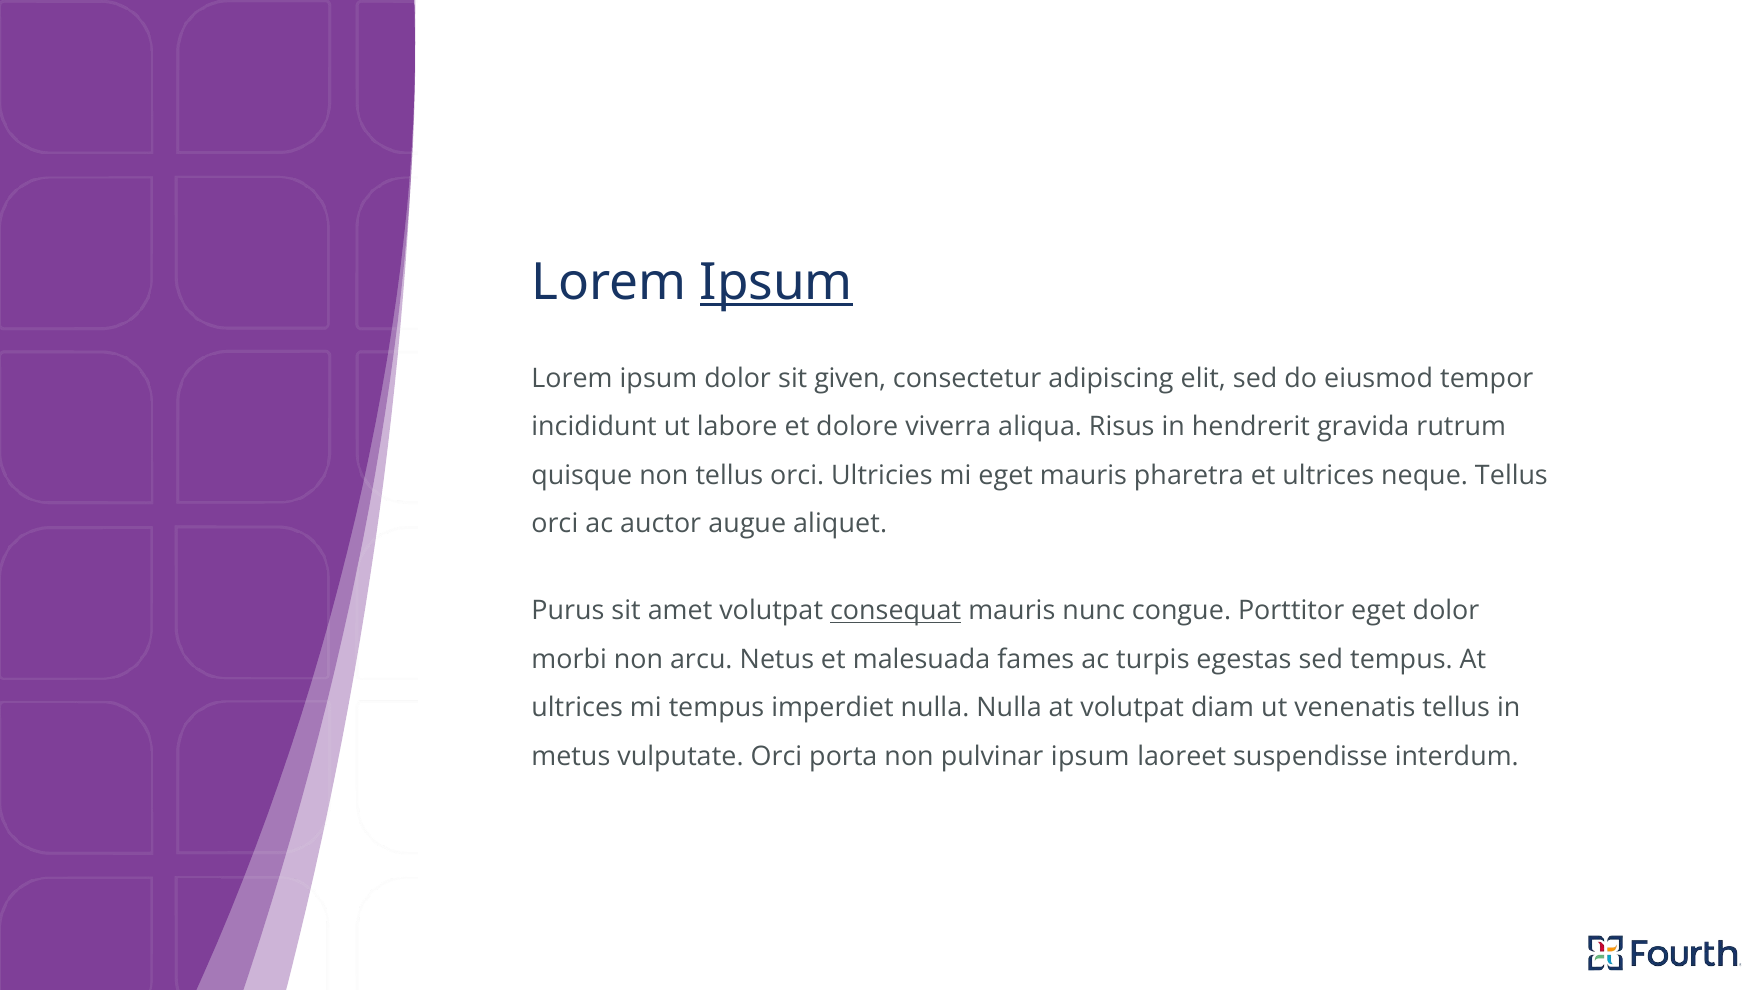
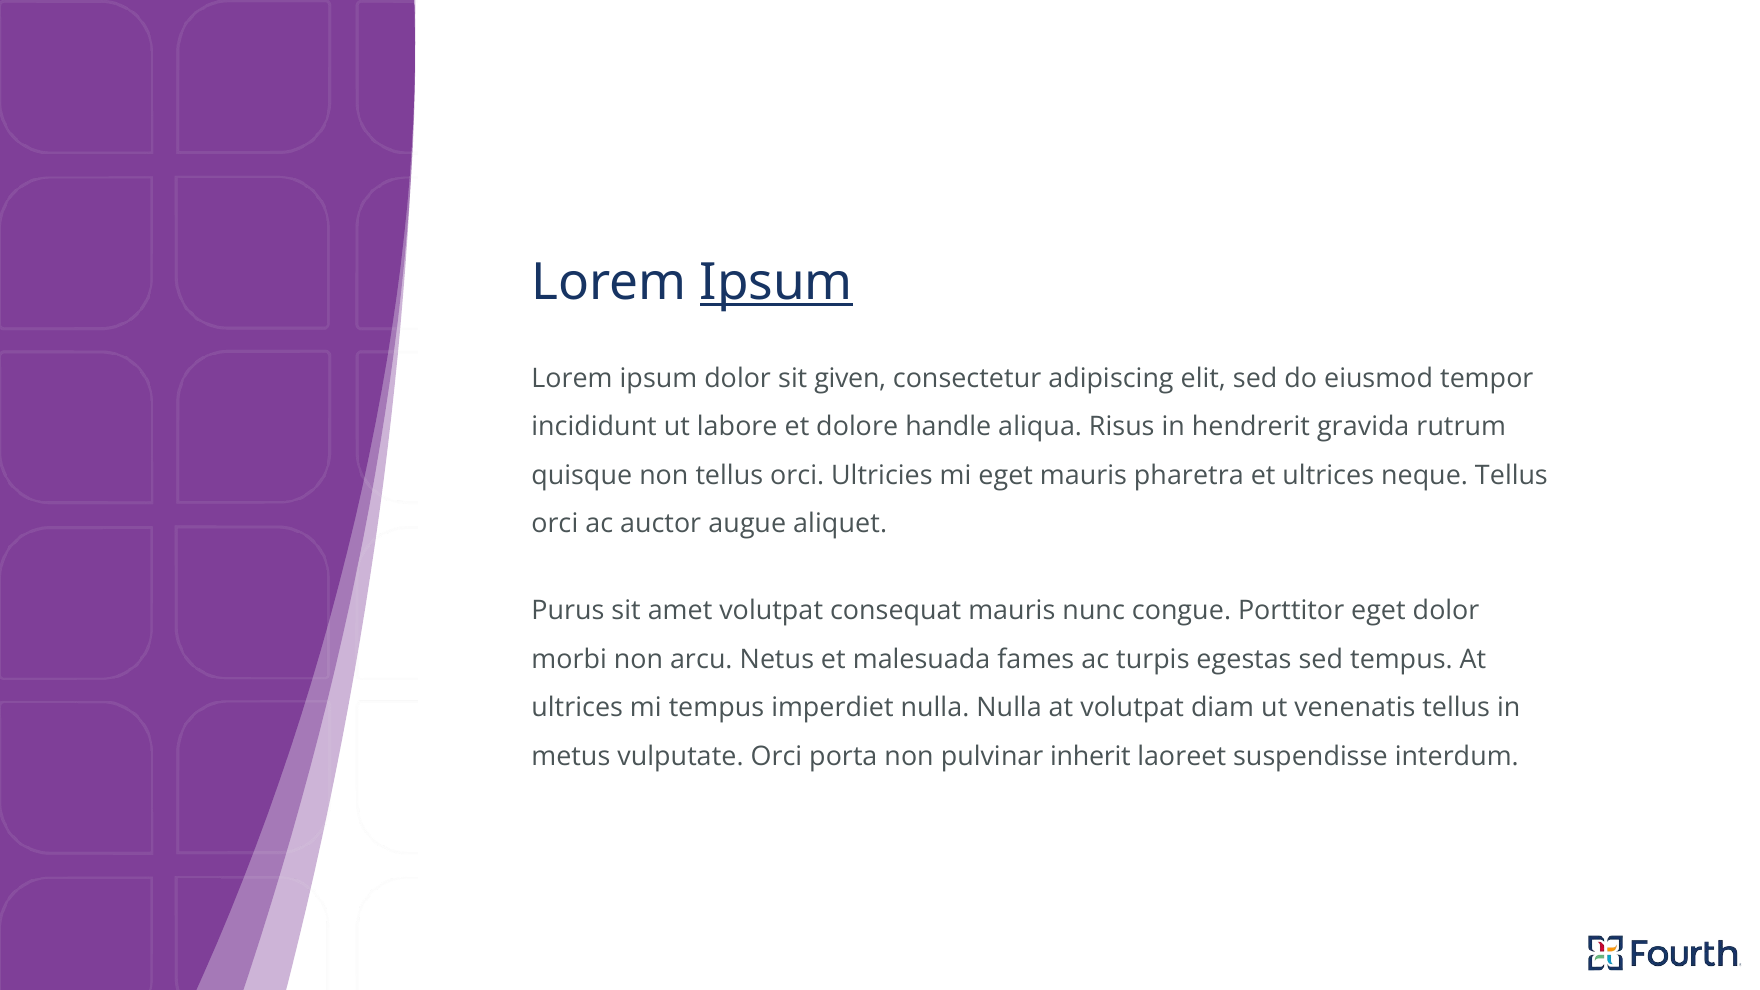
viverra: viverra -> handle
consequat underline: present -> none
pulvinar ipsum: ipsum -> inherit
